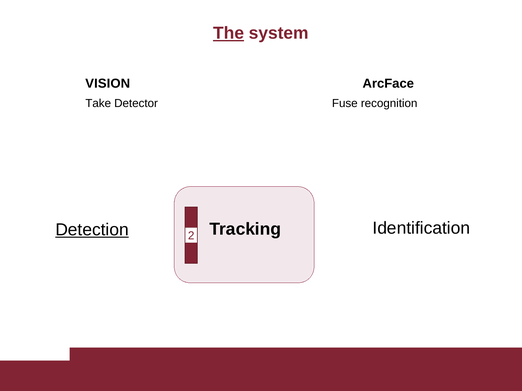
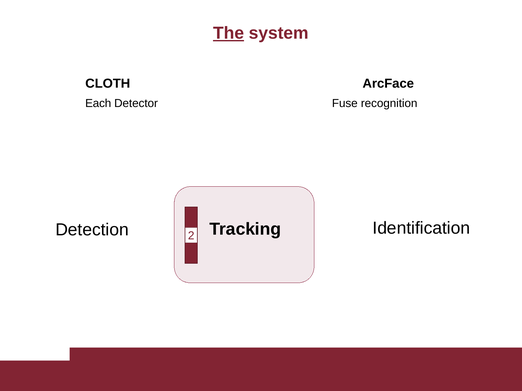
VISION: VISION -> CLOTH
Take: Take -> Each
Detection underline: present -> none
